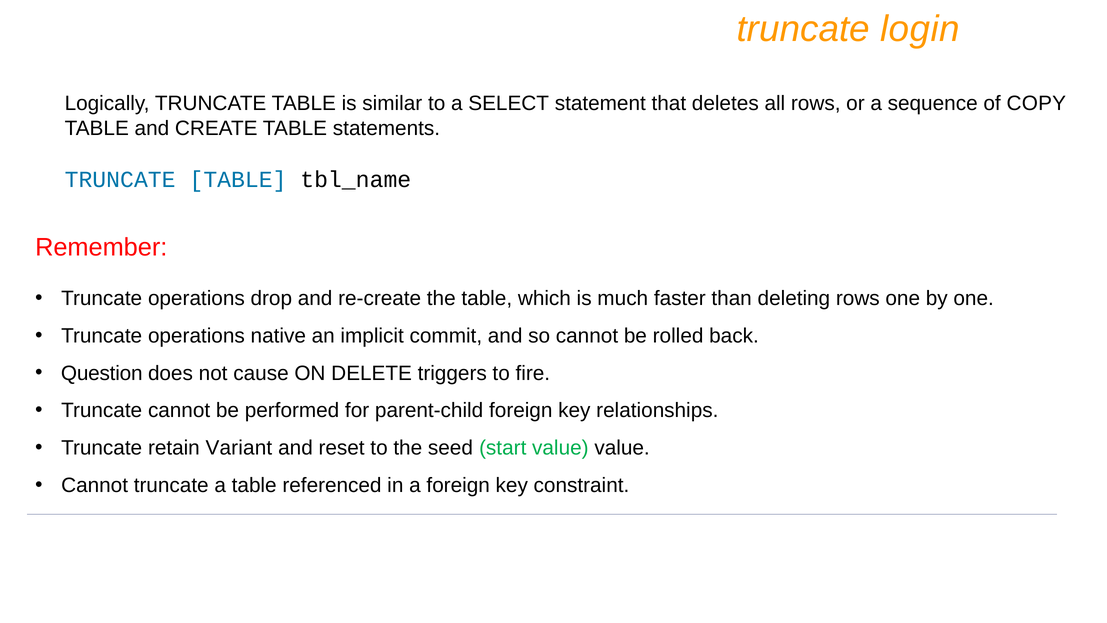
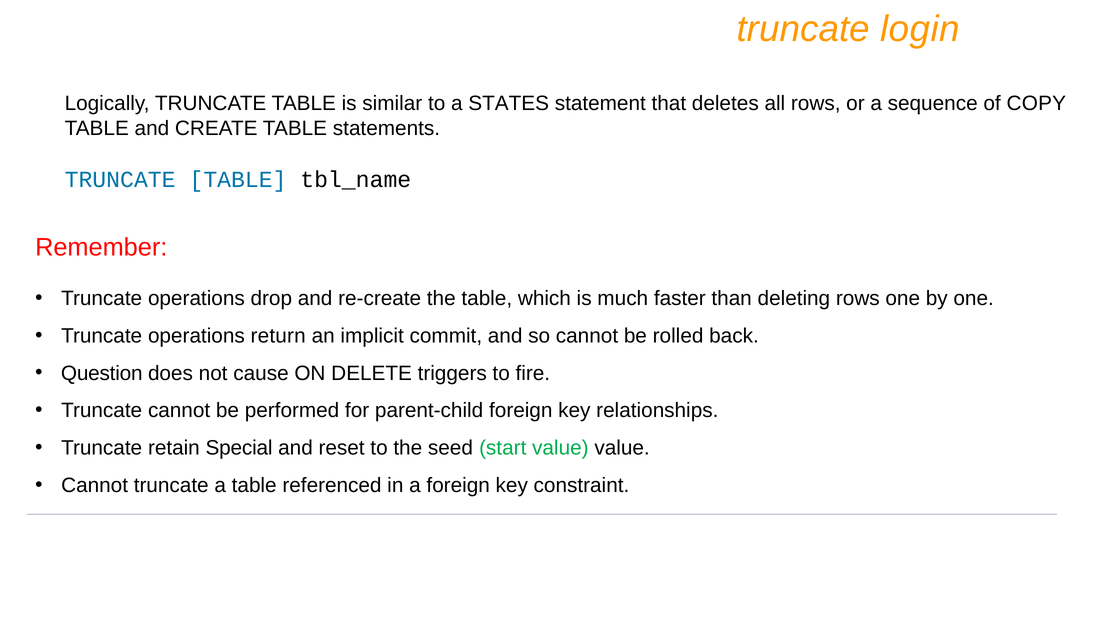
SELECT: SELECT -> STATES
native: native -> return
Variant: Variant -> Special
